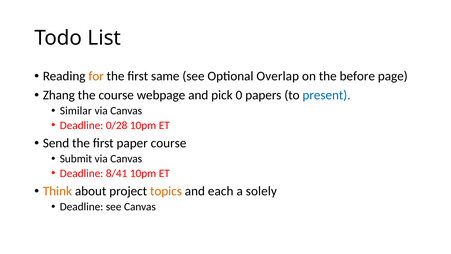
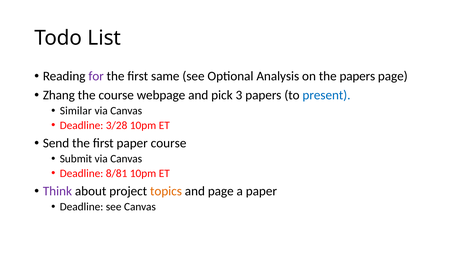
for colour: orange -> purple
Overlap: Overlap -> Analysis
the before: before -> papers
0: 0 -> 3
0/28: 0/28 -> 3/28
8/41: 8/41 -> 8/81
Think colour: orange -> purple
and each: each -> page
a solely: solely -> paper
